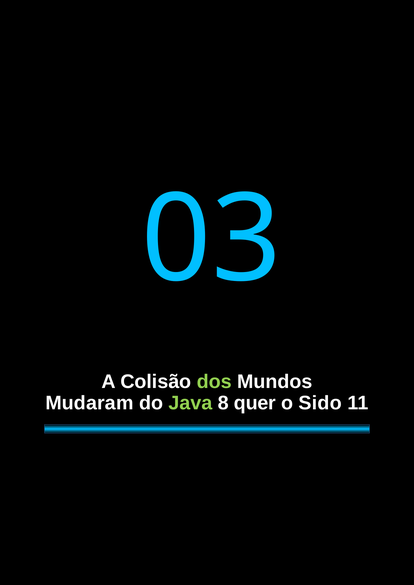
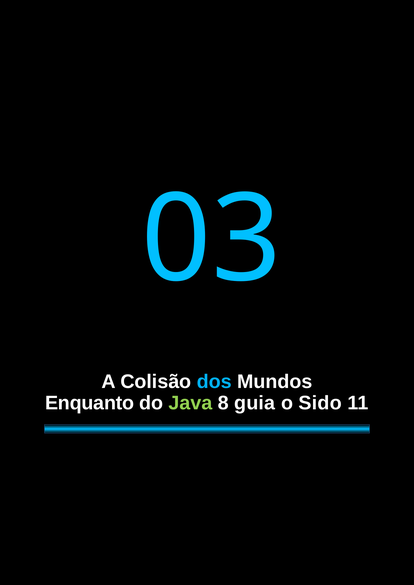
dos colour: light green -> light blue
Mudaram: Mudaram -> Enquanto
quer: quer -> guia
